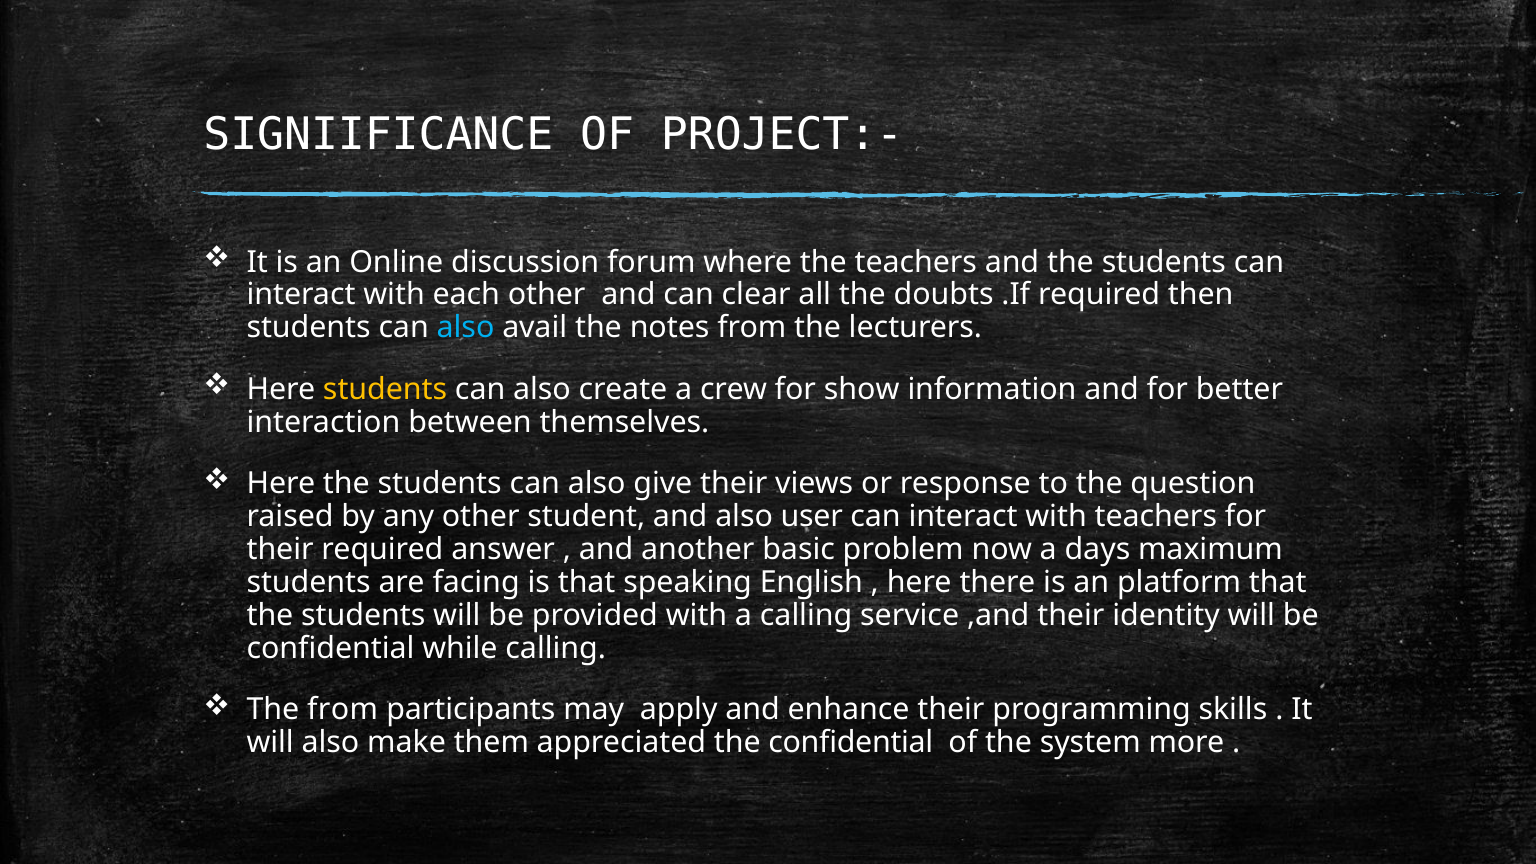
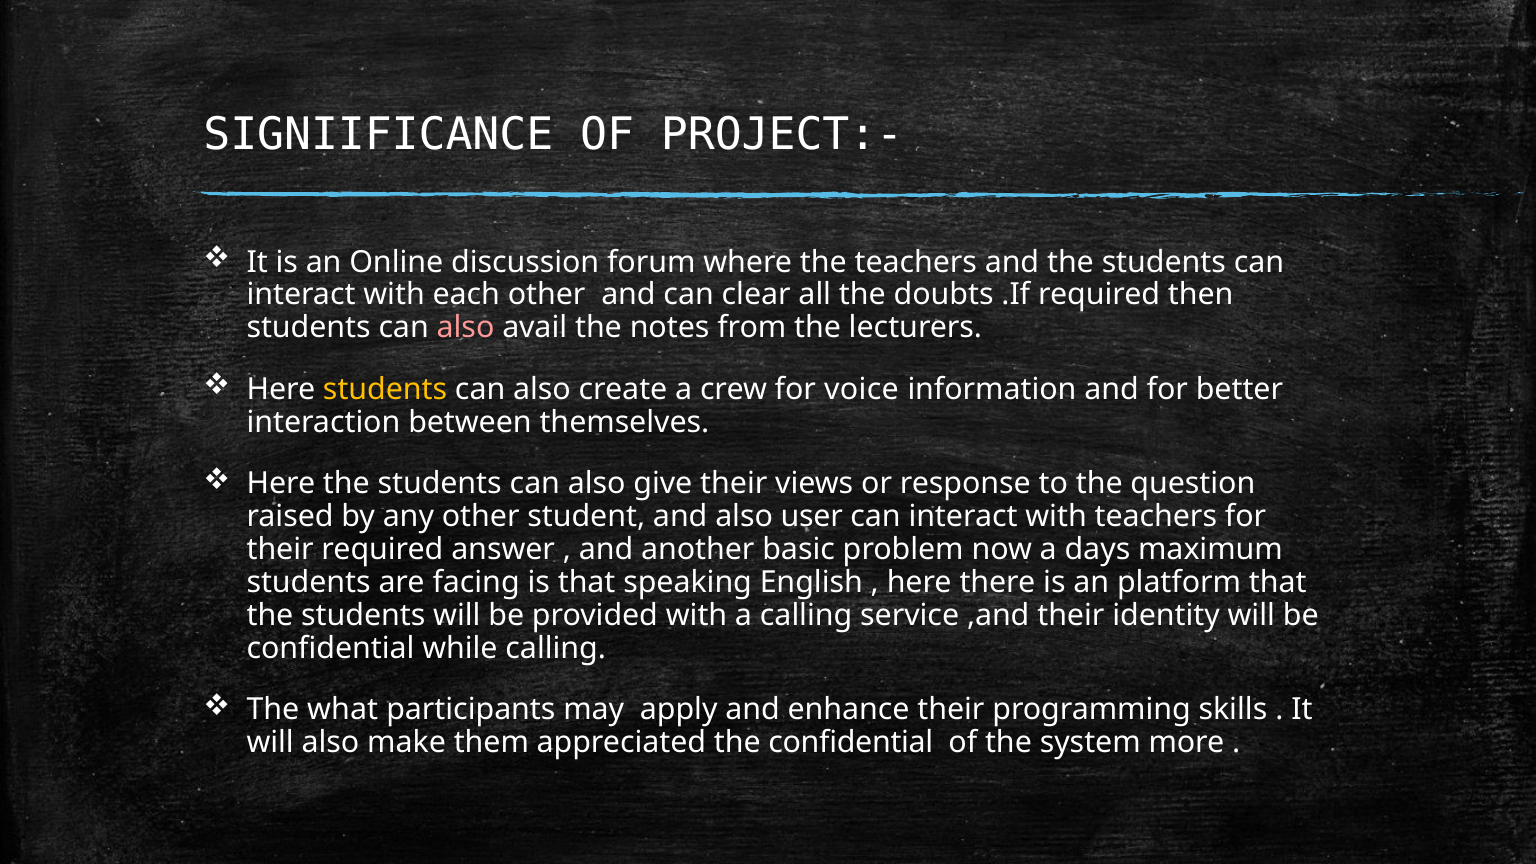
also at (466, 328) colour: light blue -> pink
show: show -> voice
The from: from -> what
